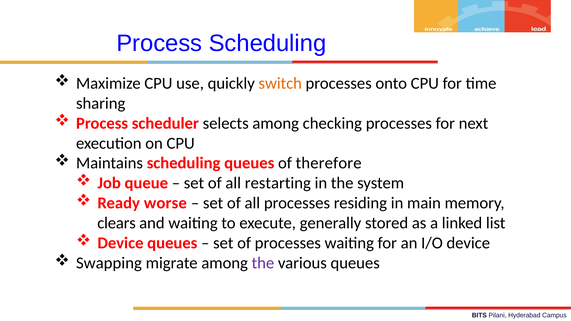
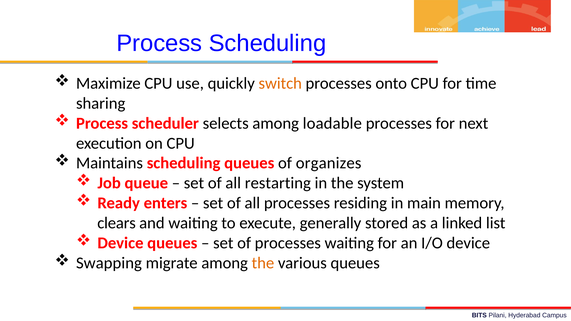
checking: checking -> loadable
therefore: therefore -> organizes
worse: worse -> enters
the at (263, 263) colour: purple -> orange
